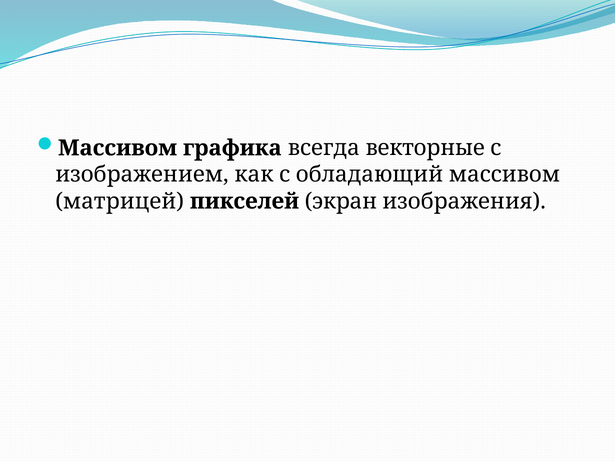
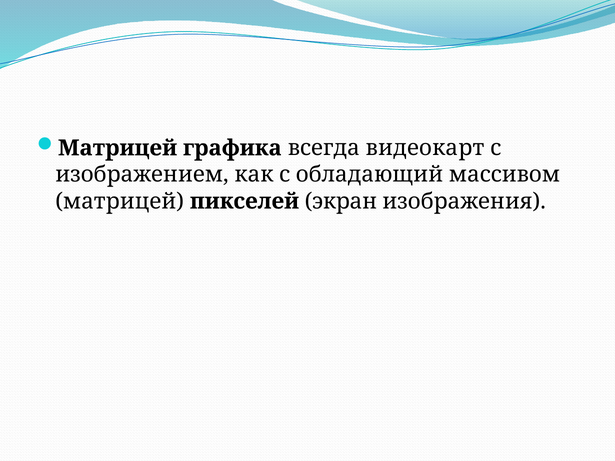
Массивом at (118, 148): Массивом -> Матрицей
векторные: векторные -> видеокарт
